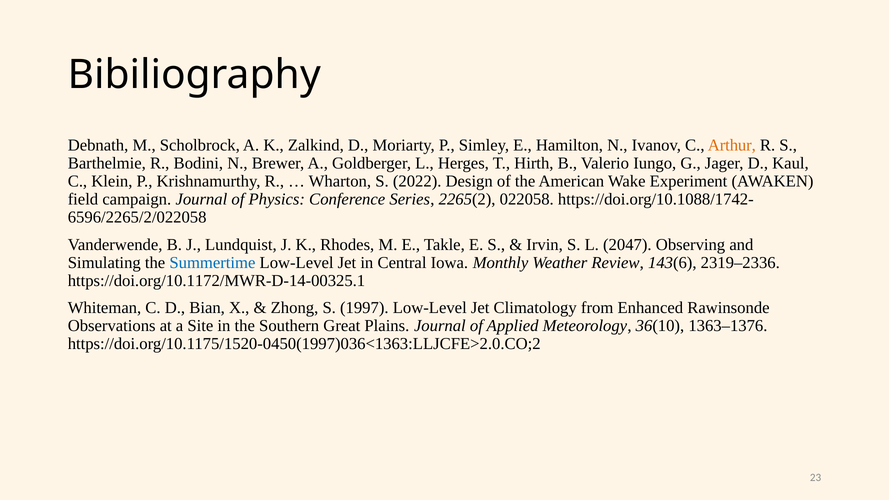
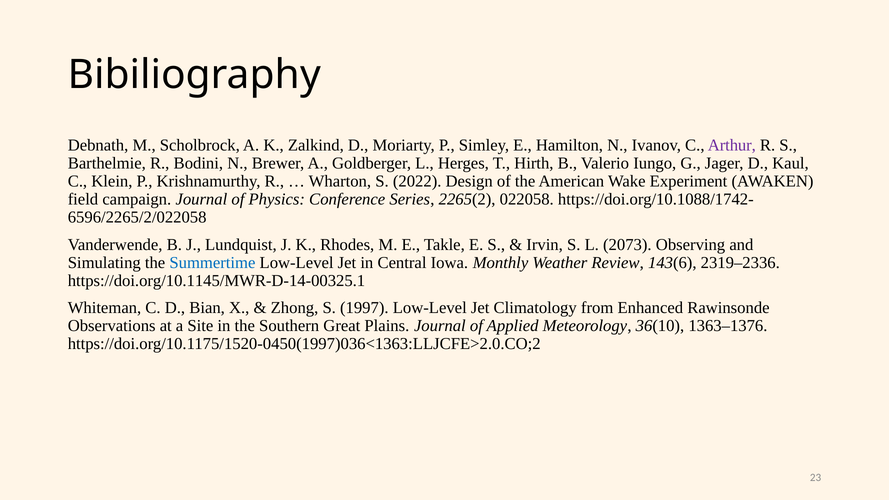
Arthur colour: orange -> purple
2047: 2047 -> 2073
https://doi.org/10.1172/MWR-D-14-00325.1: https://doi.org/10.1172/MWR-D-14-00325.1 -> https://doi.org/10.1145/MWR-D-14-00325.1
